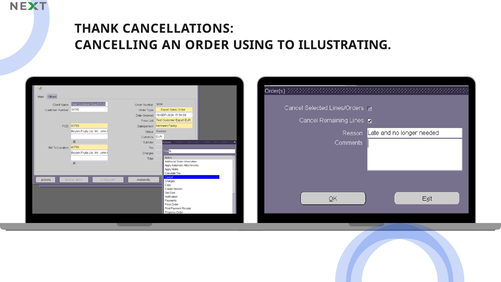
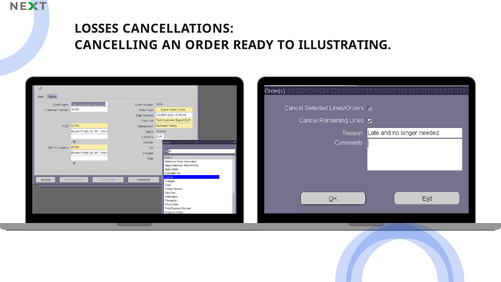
THANK: THANK -> LOSSES
USING: USING -> READY
